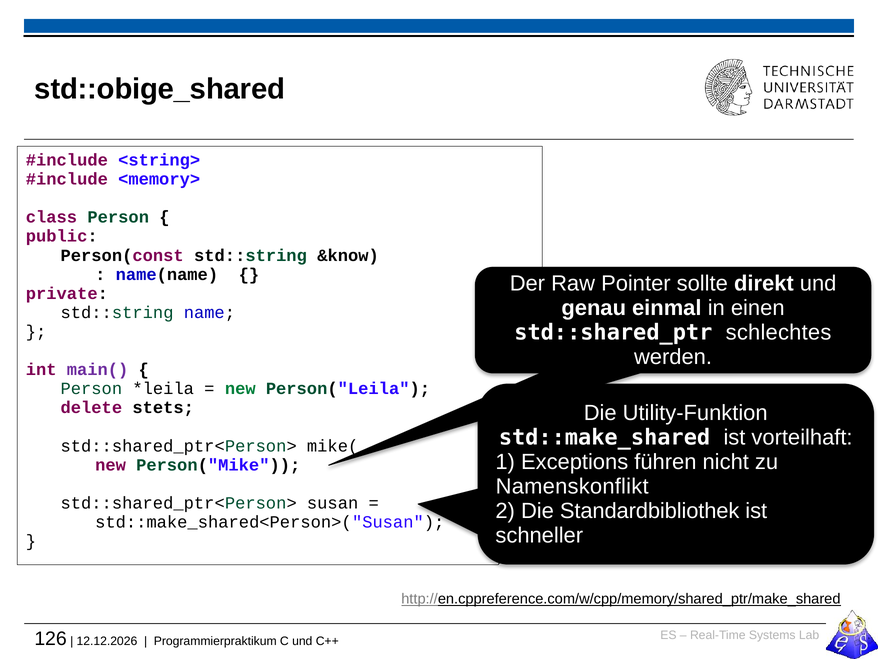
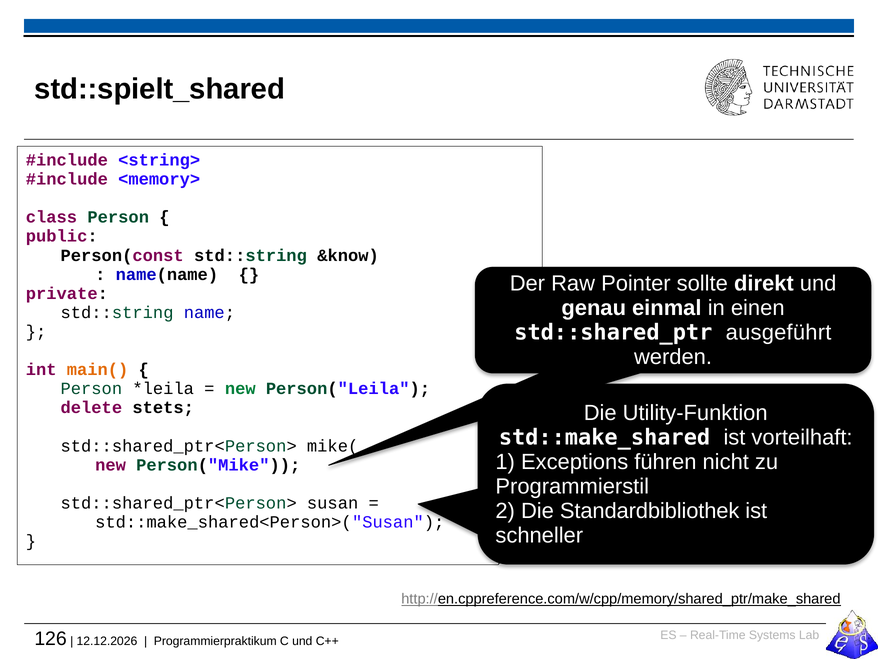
std::obige_shared: std::obige_shared -> std::spielt_shared
schlechtes: schlechtes -> ausgeführt
main( colour: purple -> orange
Namenskonflikt: Namenskonflikt -> Programmierstil
